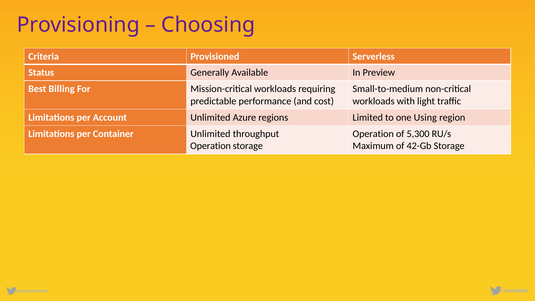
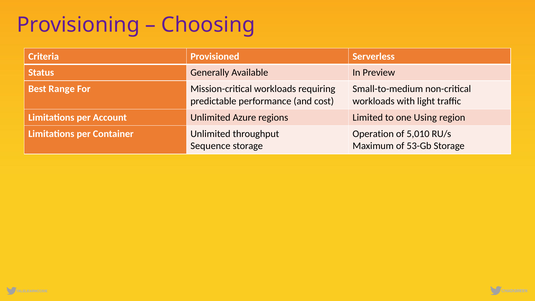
Billing: Billing -> Range
5,300: 5,300 -> 5,010
Operation at (211, 146): Operation -> Sequence
42-Gb: 42-Gb -> 53-Gb
